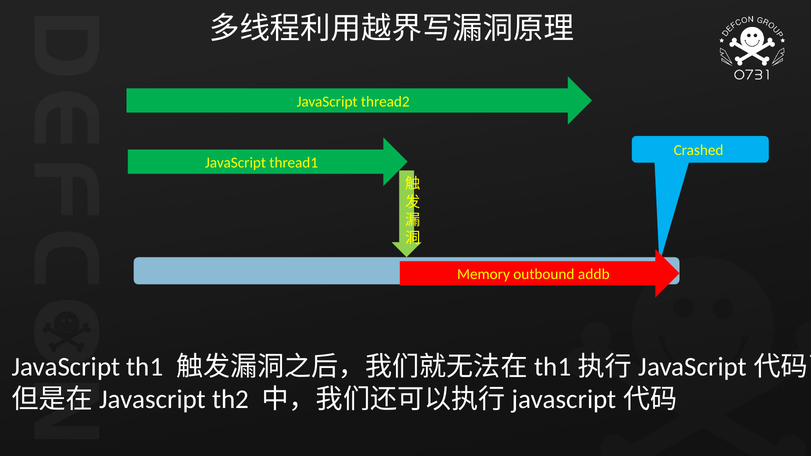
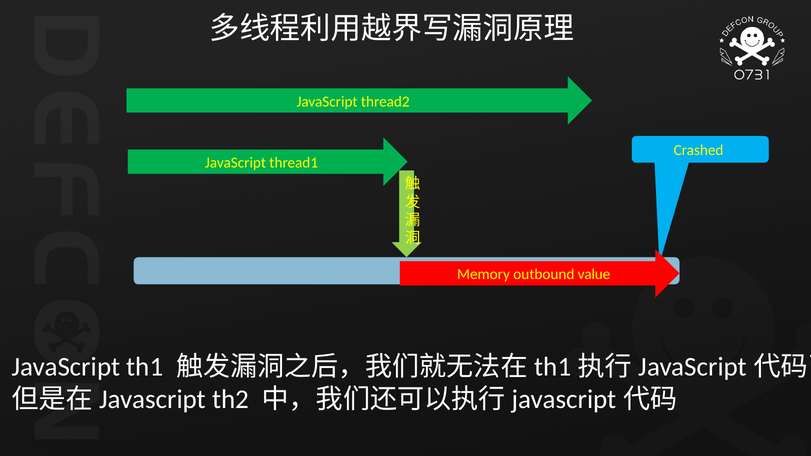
addb: addb -> value
